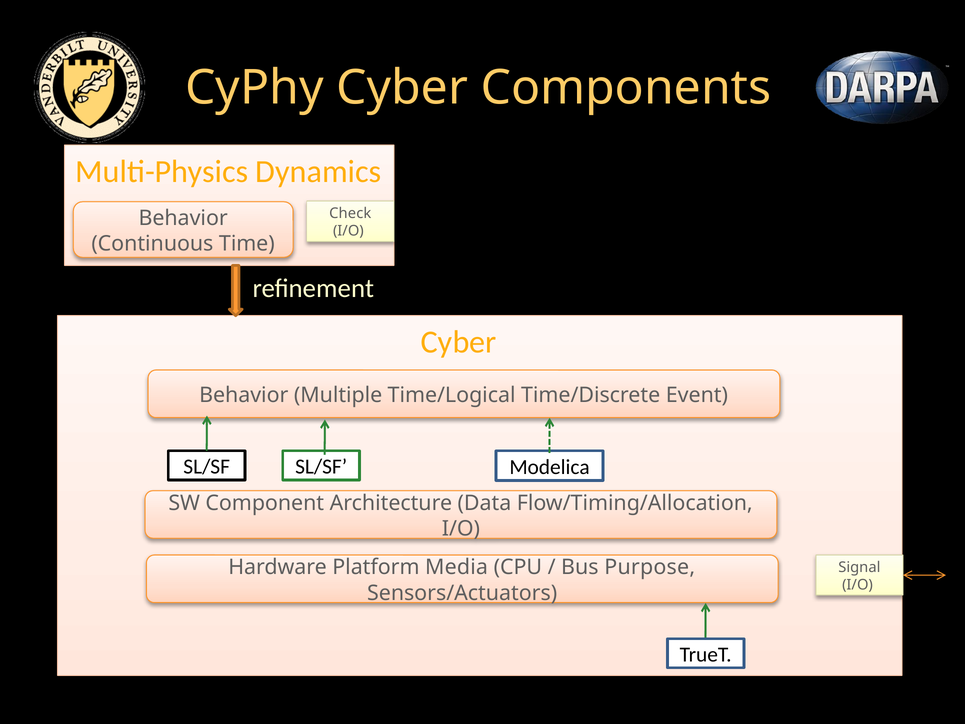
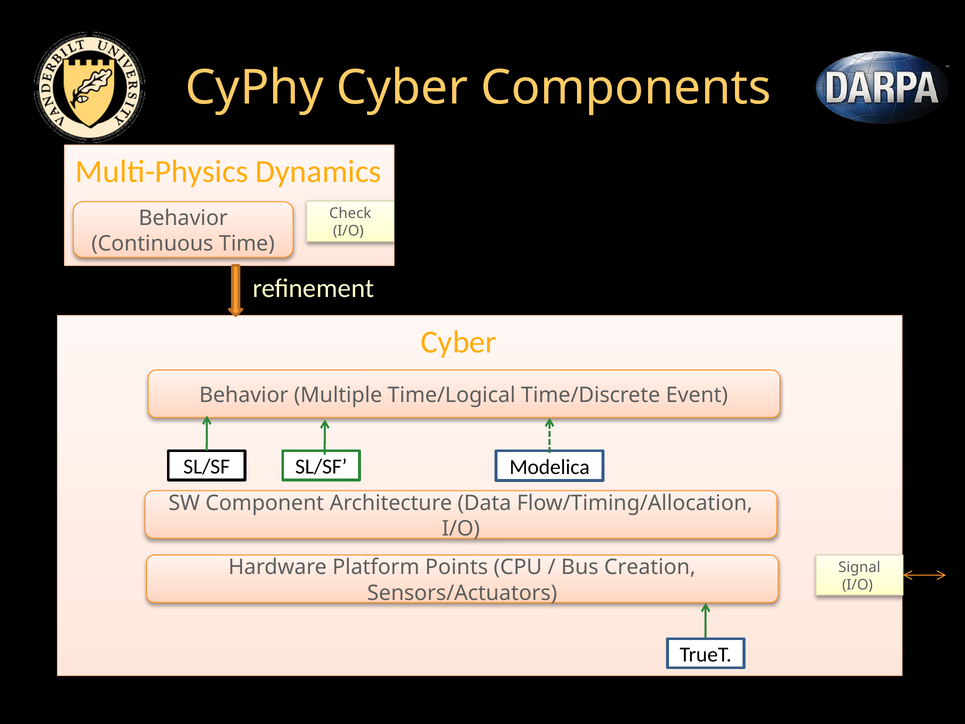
Media: Media -> Points
Purpose: Purpose -> Creation
